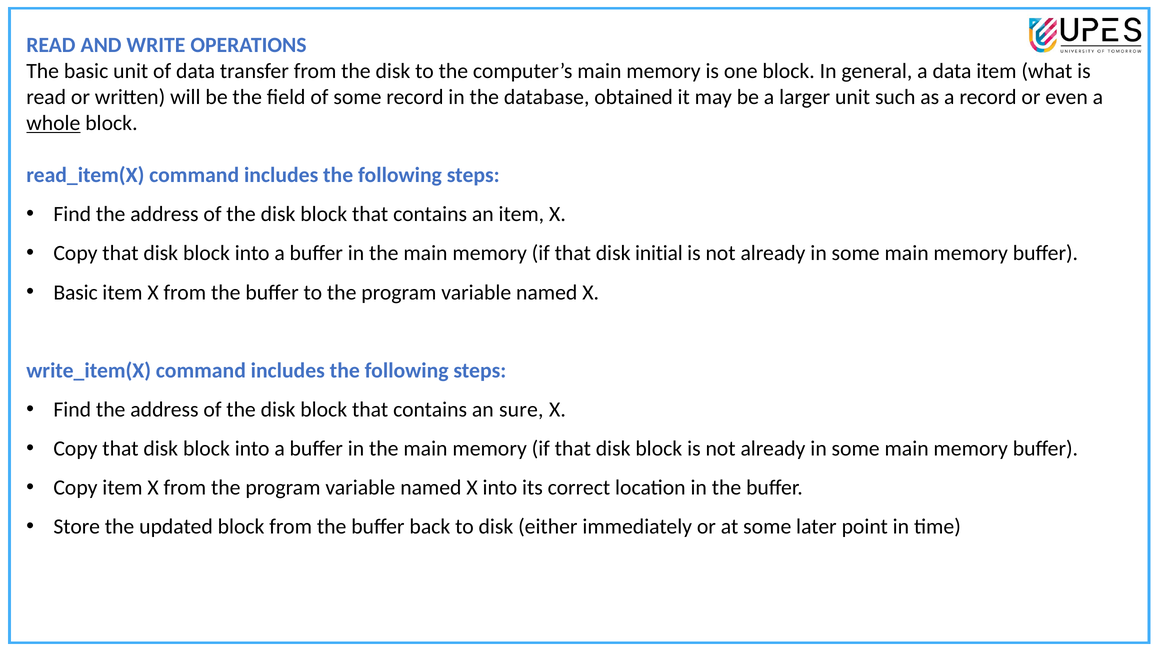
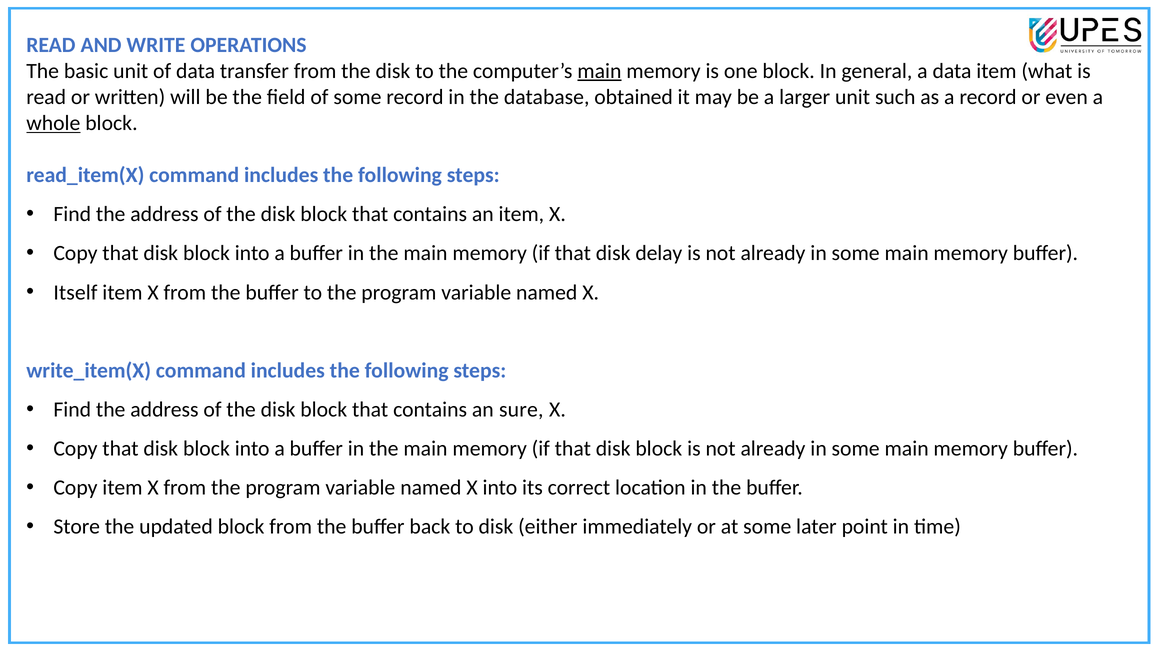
main at (599, 71) underline: none -> present
initial: initial -> delay
Basic at (76, 293): Basic -> Itself
